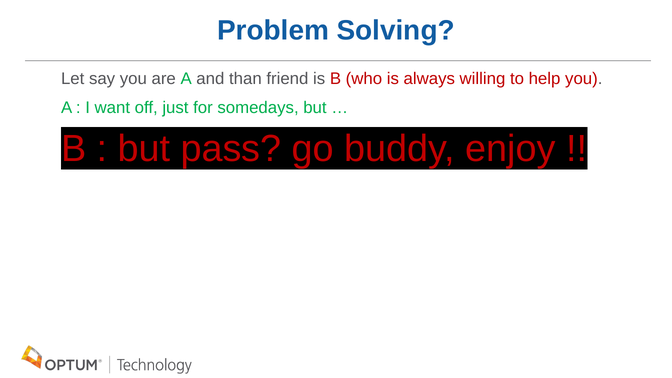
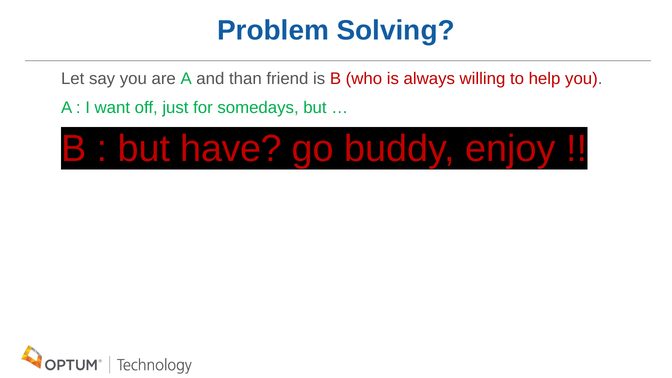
pass: pass -> have
